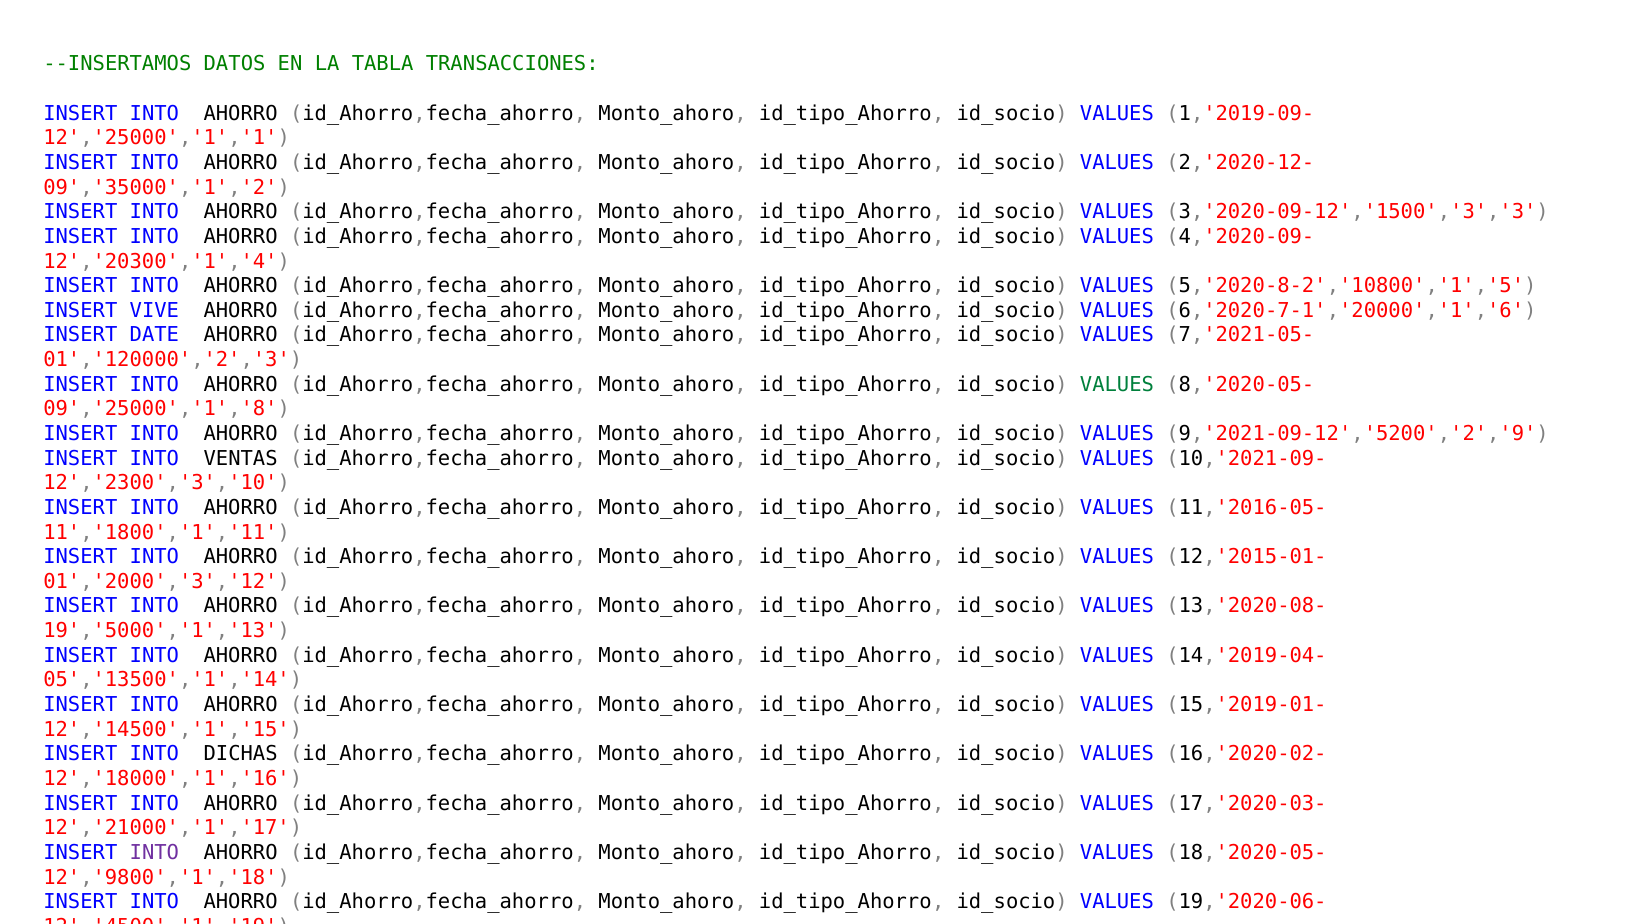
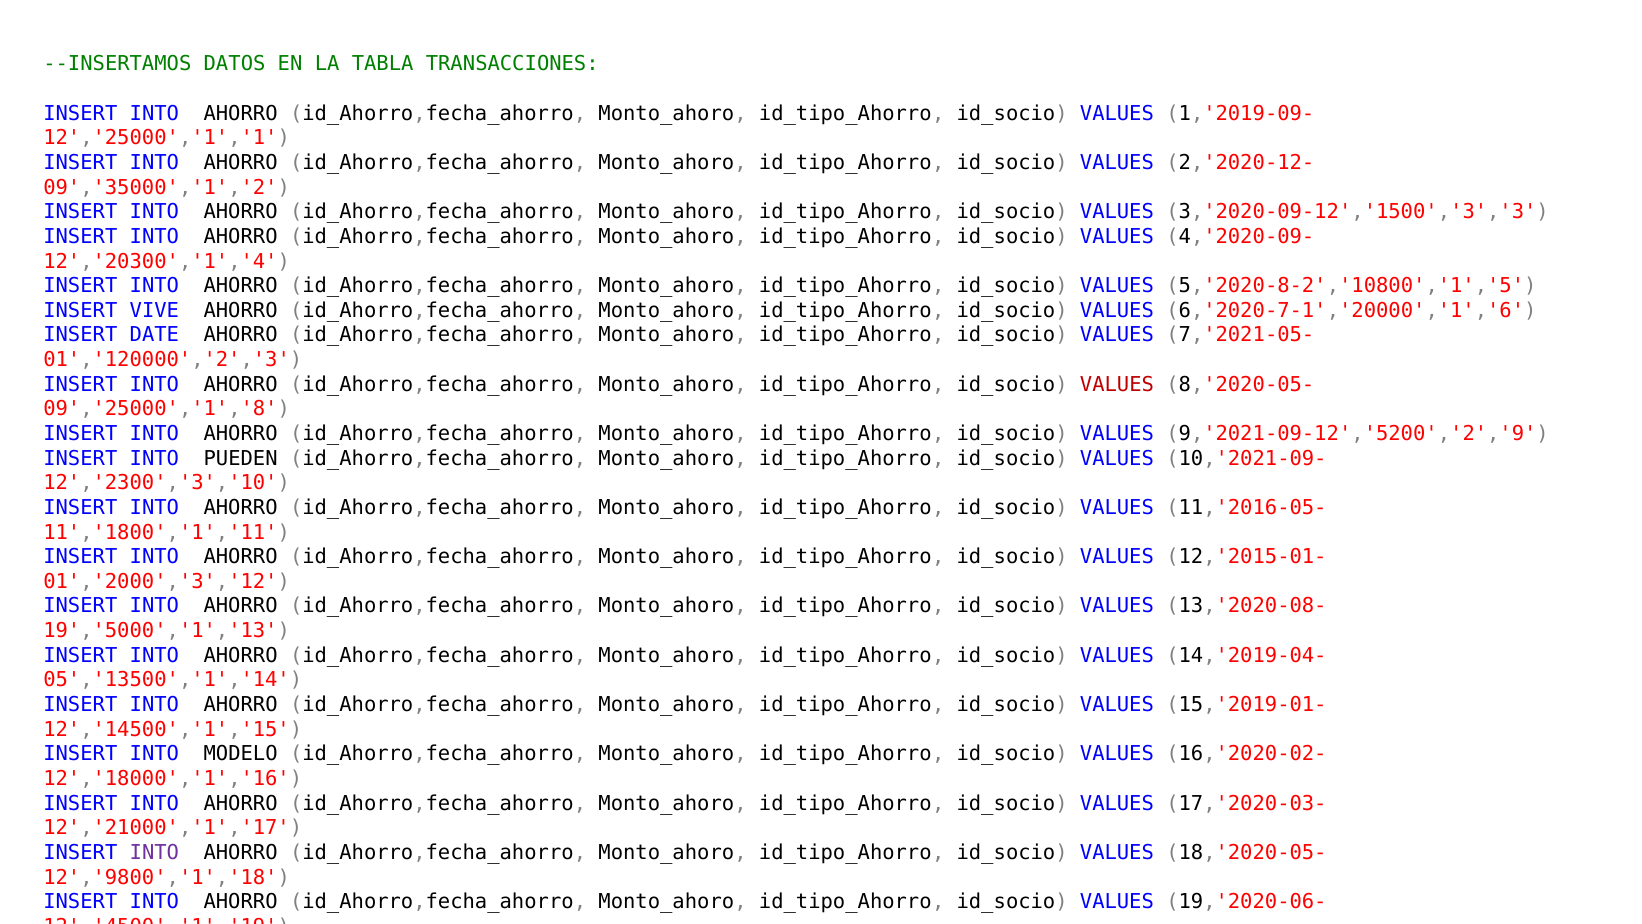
VALUES at (1117, 384) colour: green -> red
VENTAS: VENTAS -> PUEDEN
DICHAS: DICHAS -> MODELO
